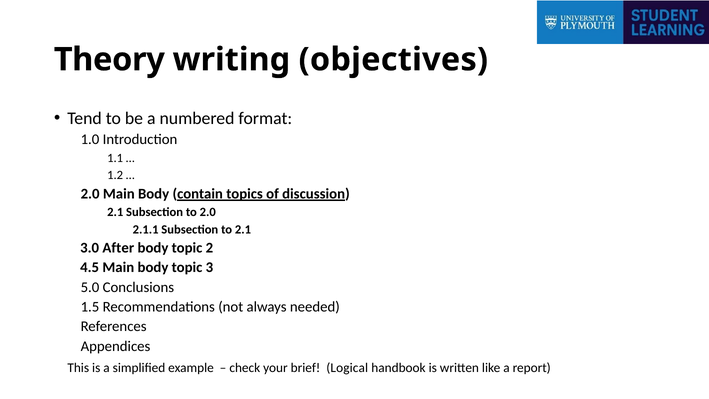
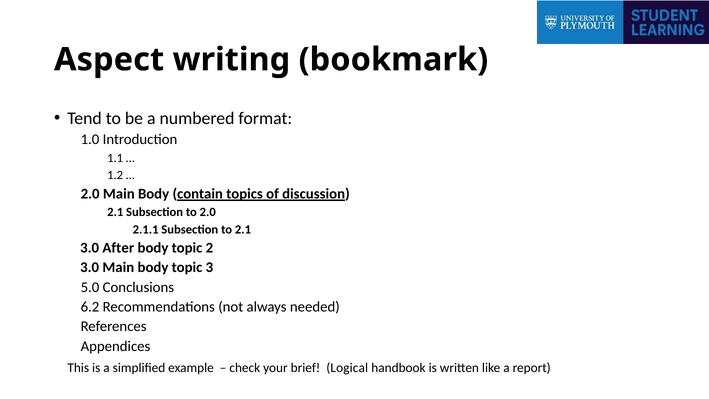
Theory: Theory -> Aspect
objectives: objectives -> bookmark
4.5 at (90, 267): 4.5 -> 3.0
1.5: 1.5 -> 6.2
